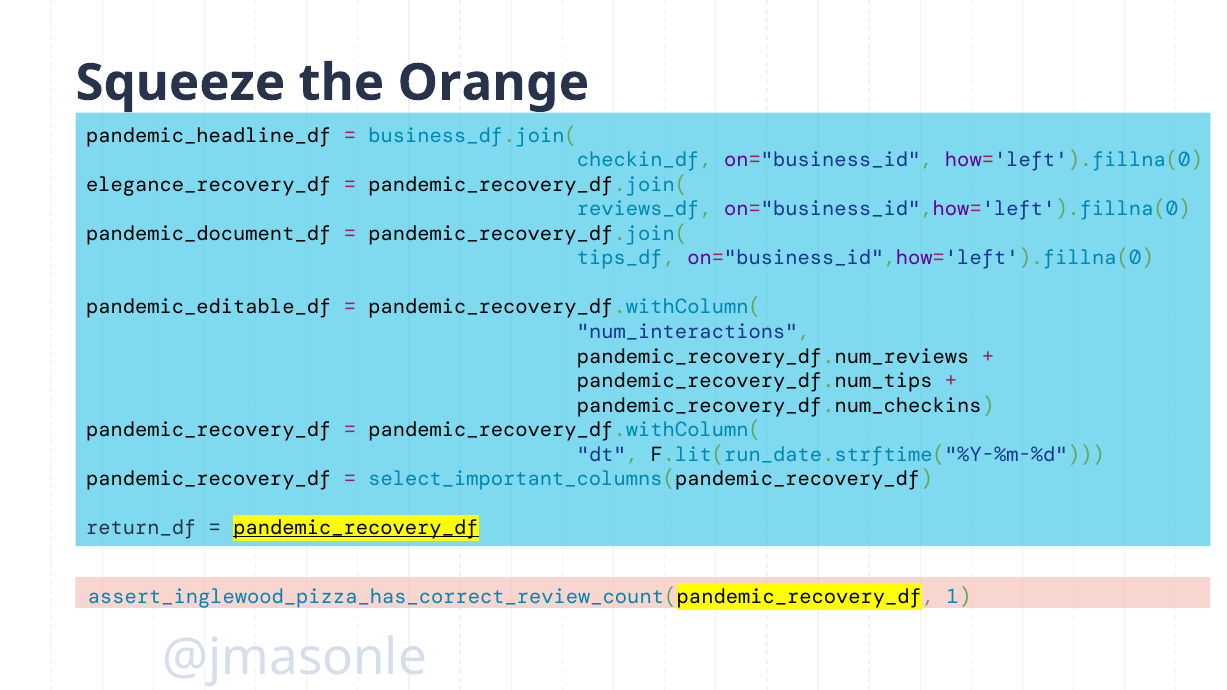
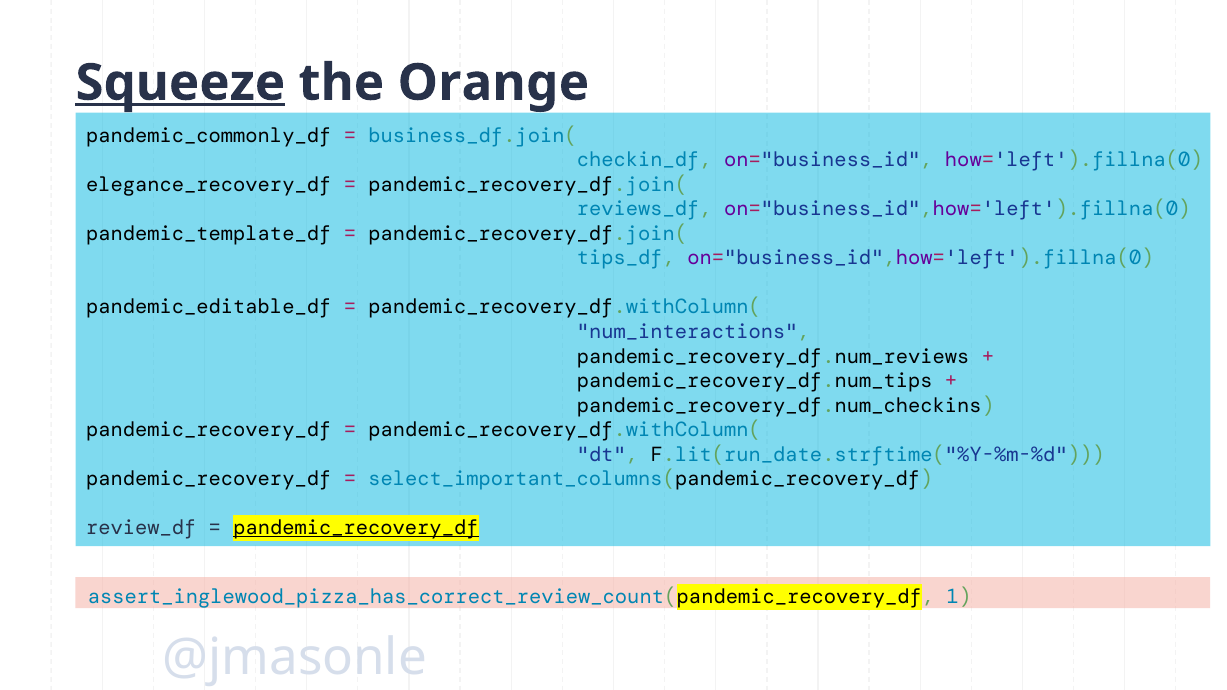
Squeeze underline: none -> present
pandemic_headline_df: pandemic_headline_df -> pandemic_commonly_df
pandemic_document_df: pandemic_document_df -> pandemic_template_df
return_df: return_df -> review_df
